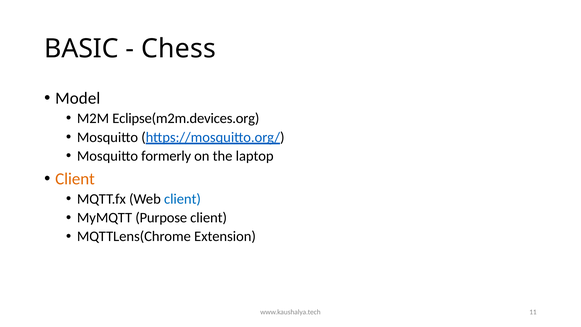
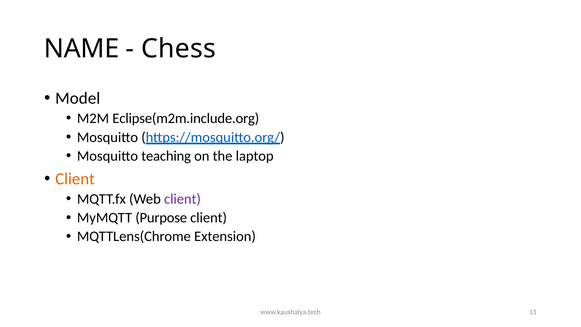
BASIC: BASIC -> NAME
Eclipse(m2m.devices.org: Eclipse(m2m.devices.org -> Eclipse(m2m.include.org
formerly: formerly -> teaching
client at (182, 199) colour: blue -> purple
